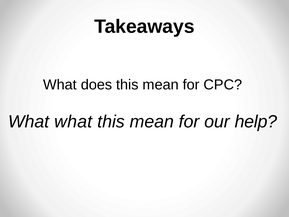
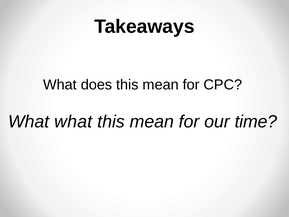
help: help -> time
